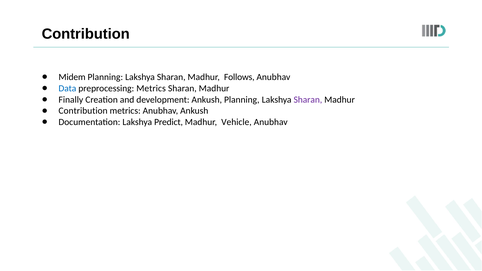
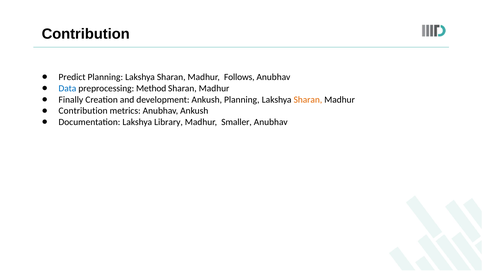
Midem: Midem -> Predict
preprocessing Metrics: Metrics -> Method
Sharan at (308, 100) colour: purple -> orange
Predict: Predict -> Library
Vehicle: Vehicle -> Smaller
